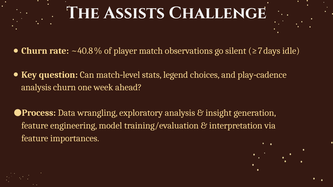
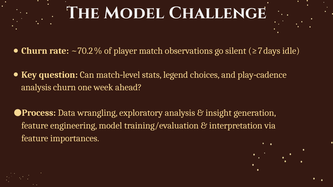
The Assists: Assists -> Model
~40.8: ~40.8 -> ~70.2
